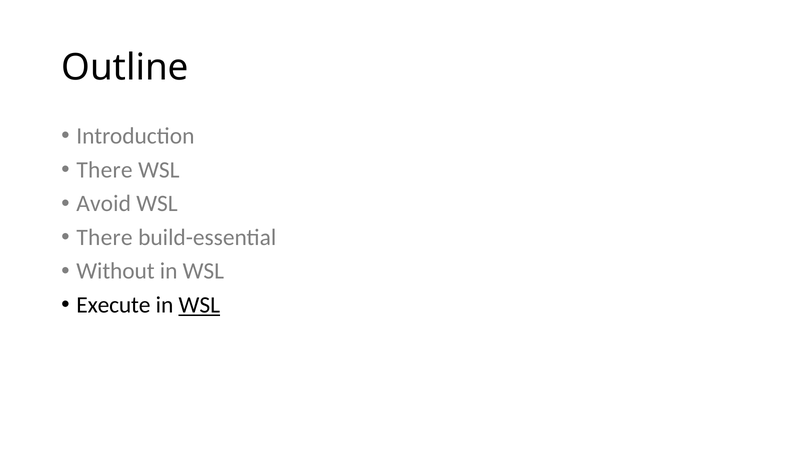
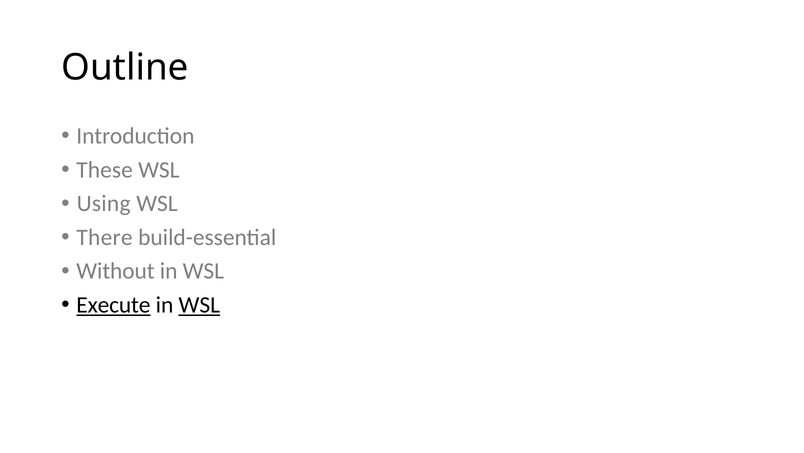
There at (105, 170): There -> These
Avoid: Avoid -> Using
Execute underline: none -> present
